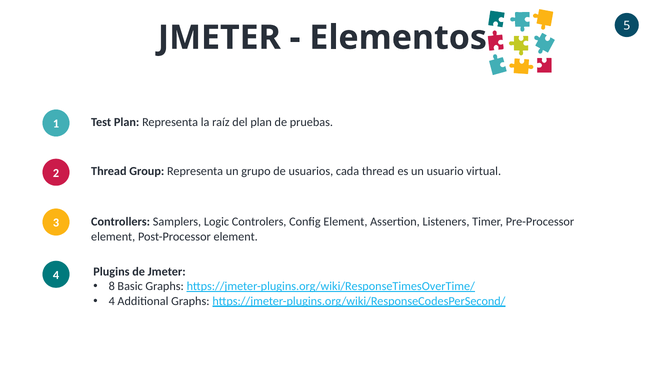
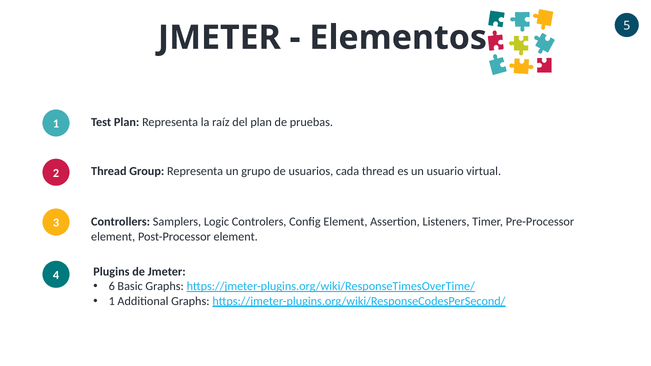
8: 8 -> 6
4 at (112, 301): 4 -> 1
